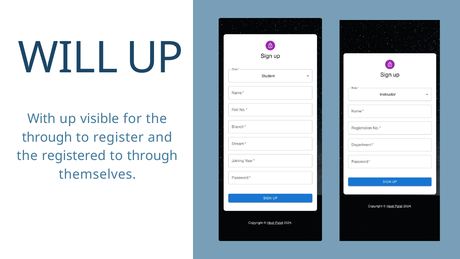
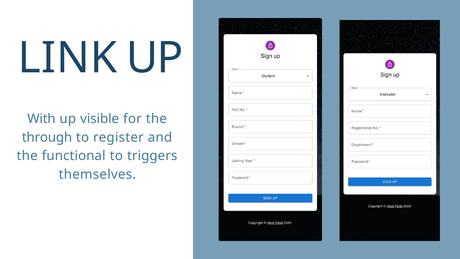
WILL: WILL -> LINK
registered: registered -> functional
to through: through -> triggers
